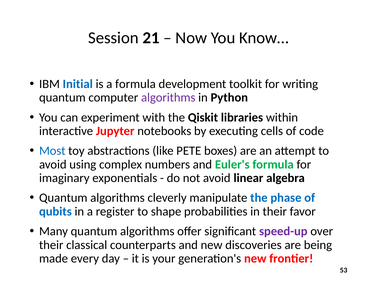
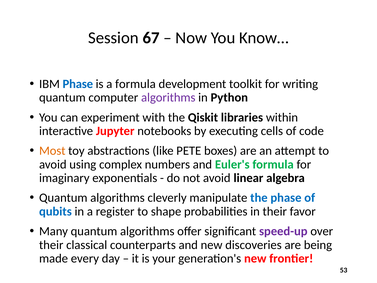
21: 21 -> 67
IBM Initial: Initial -> Phase
Most colour: blue -> orange
